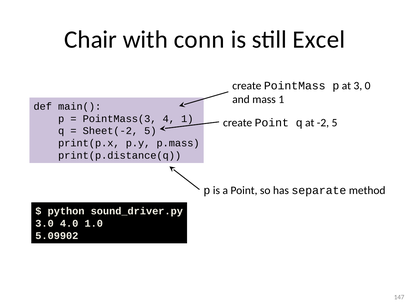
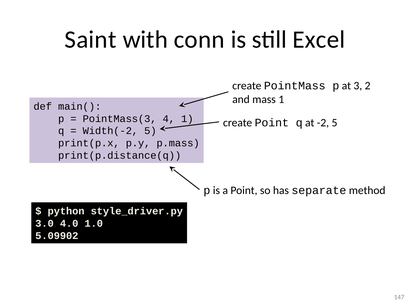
Chair: Chair -> Saint
0: 0 -> 2
Sheet(-2: Sheet(-2 -> Width(-2
sound_driver.py: sound_driver.py -> style_driver.py
